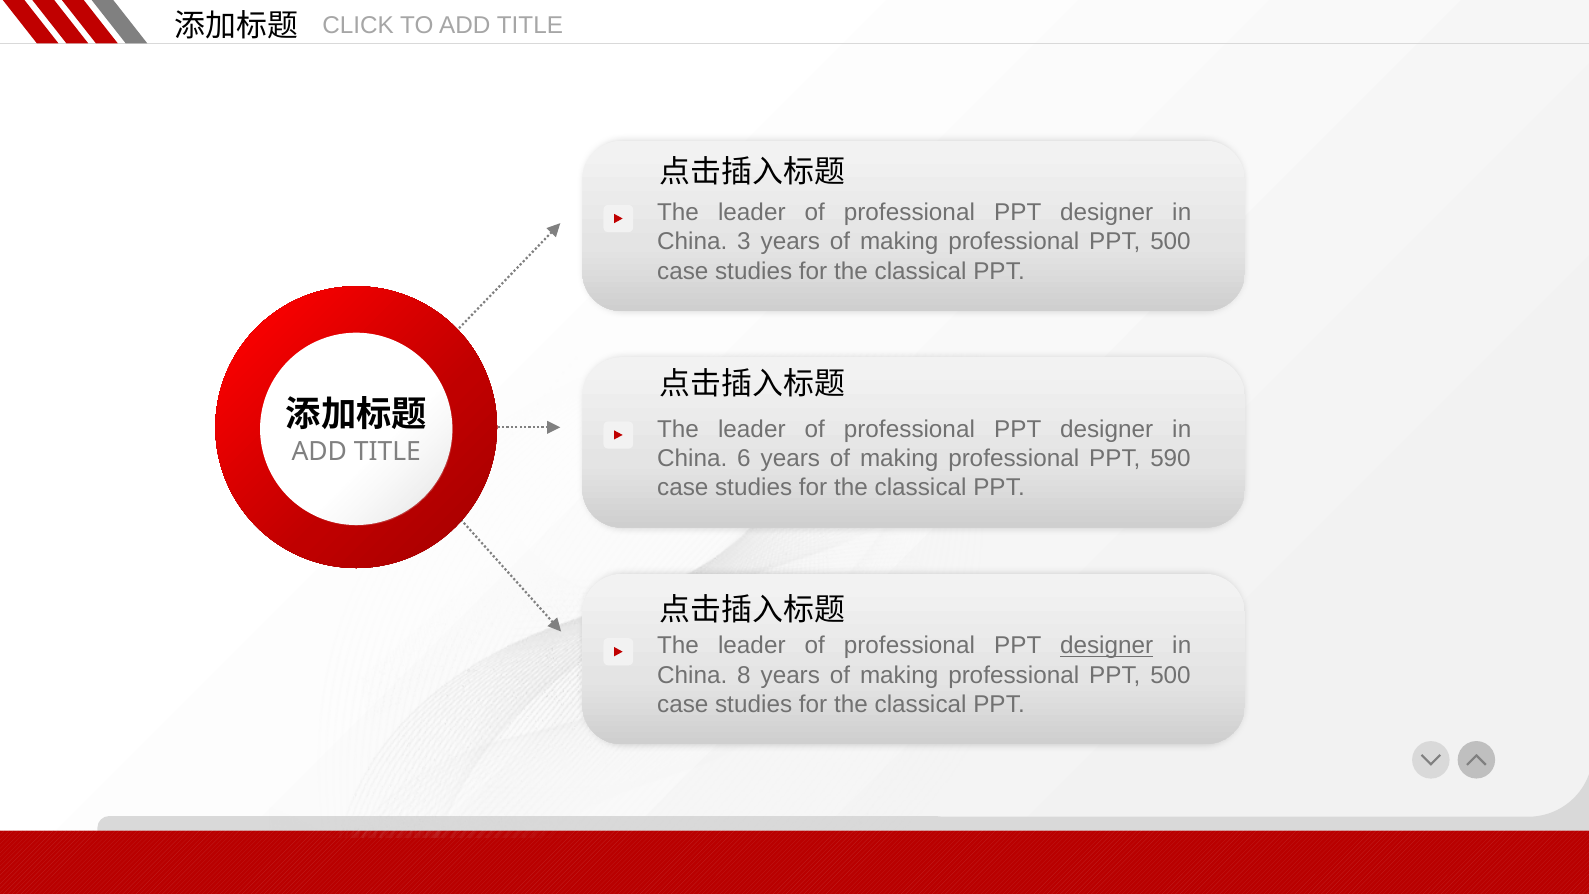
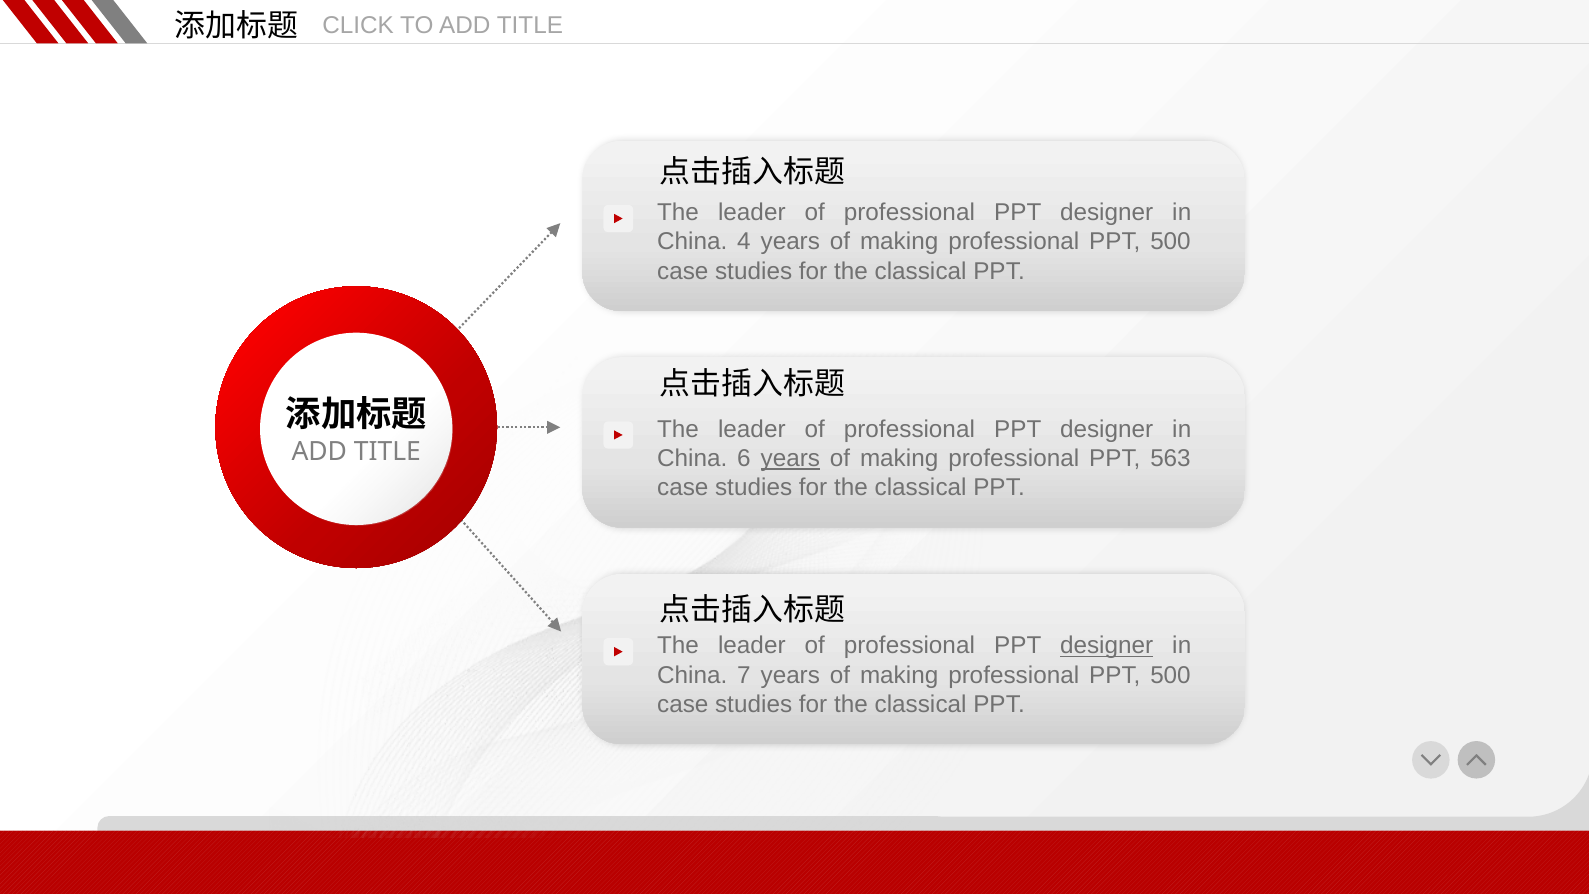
3: 3 -> 4
years at (790, 458) underline: none -> present
590: 590 -> 563
8: 8 -> 7
